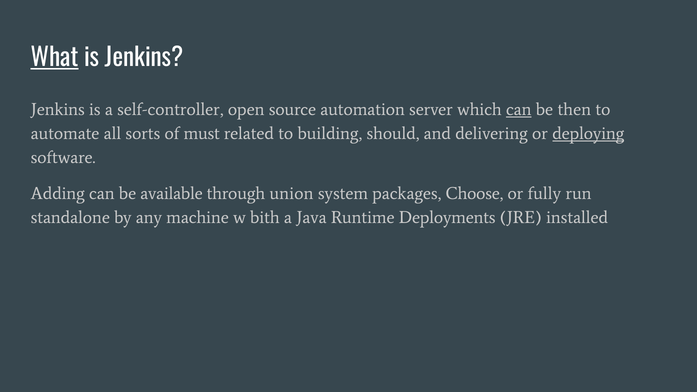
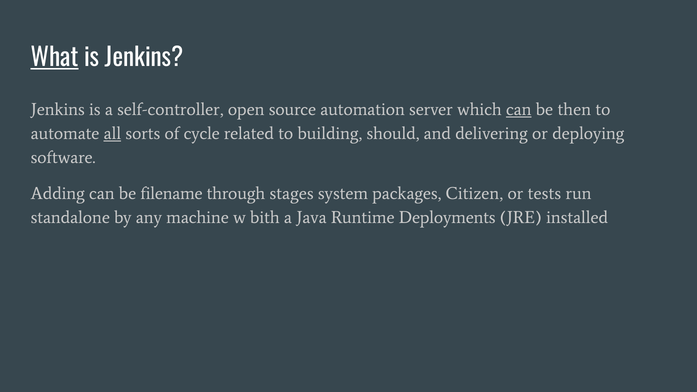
all underline: none -> present
must: must -> cycle
deploying underline: present -> none
available: available -> filename
union: union -> stages
Choose: Choose -> Citizen
fully: fully -> tests
